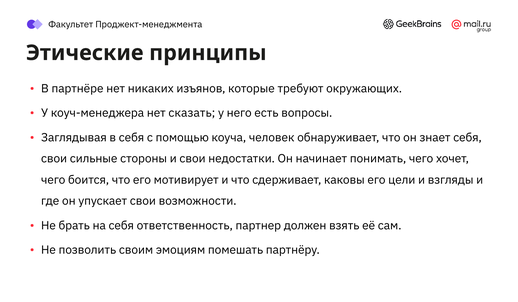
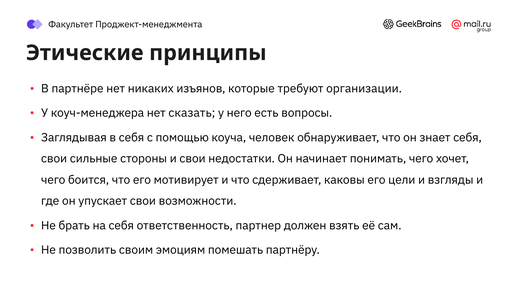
окружающих: окружающих -> организации
